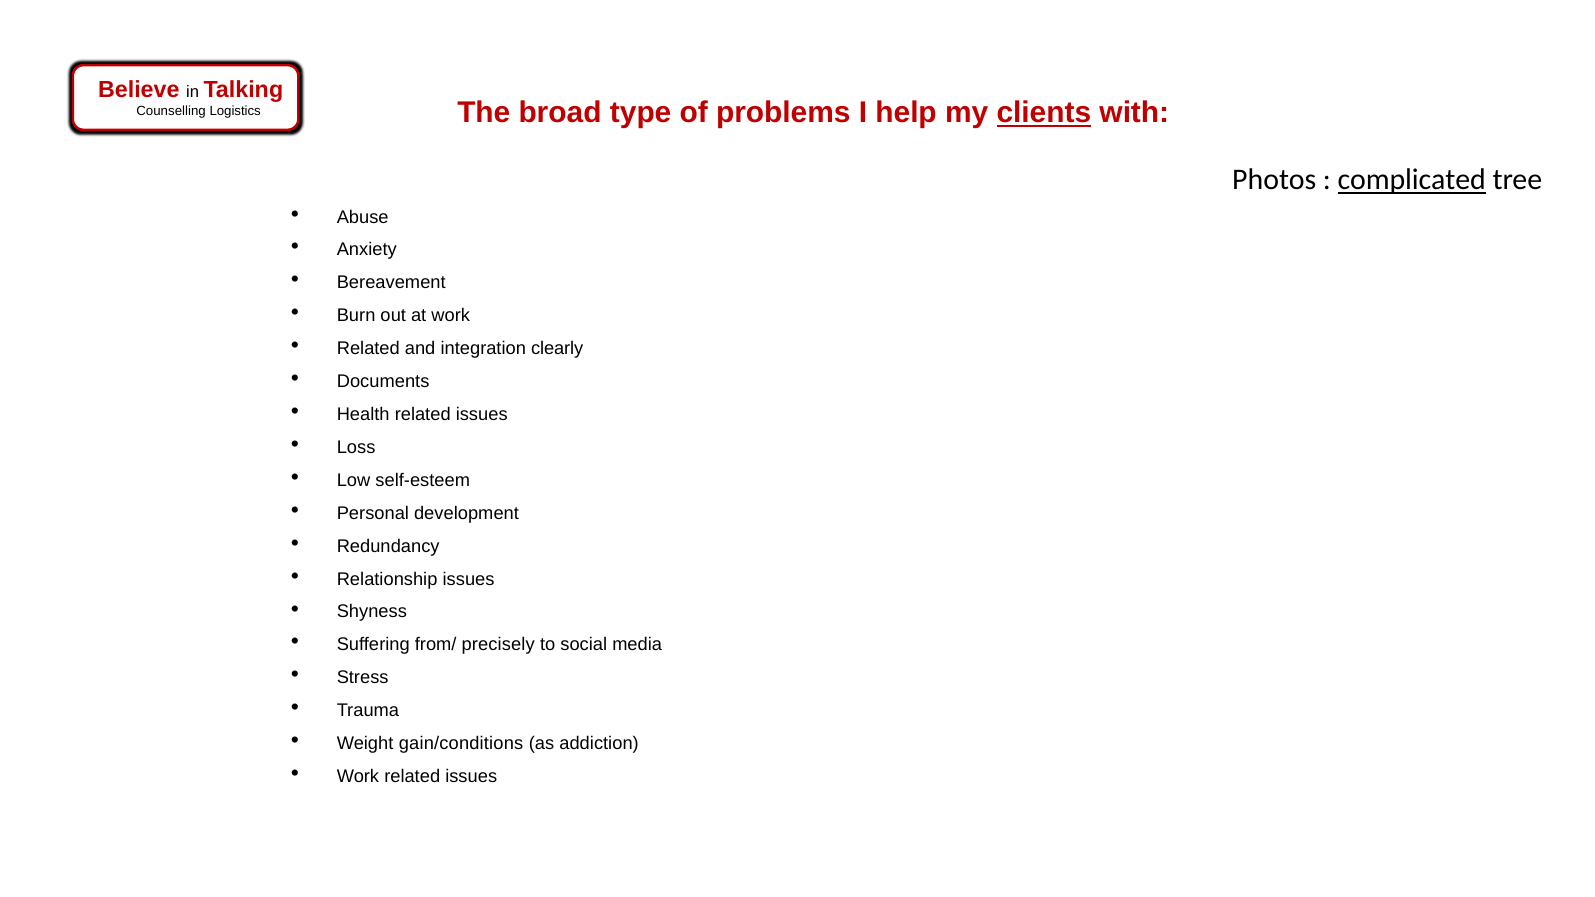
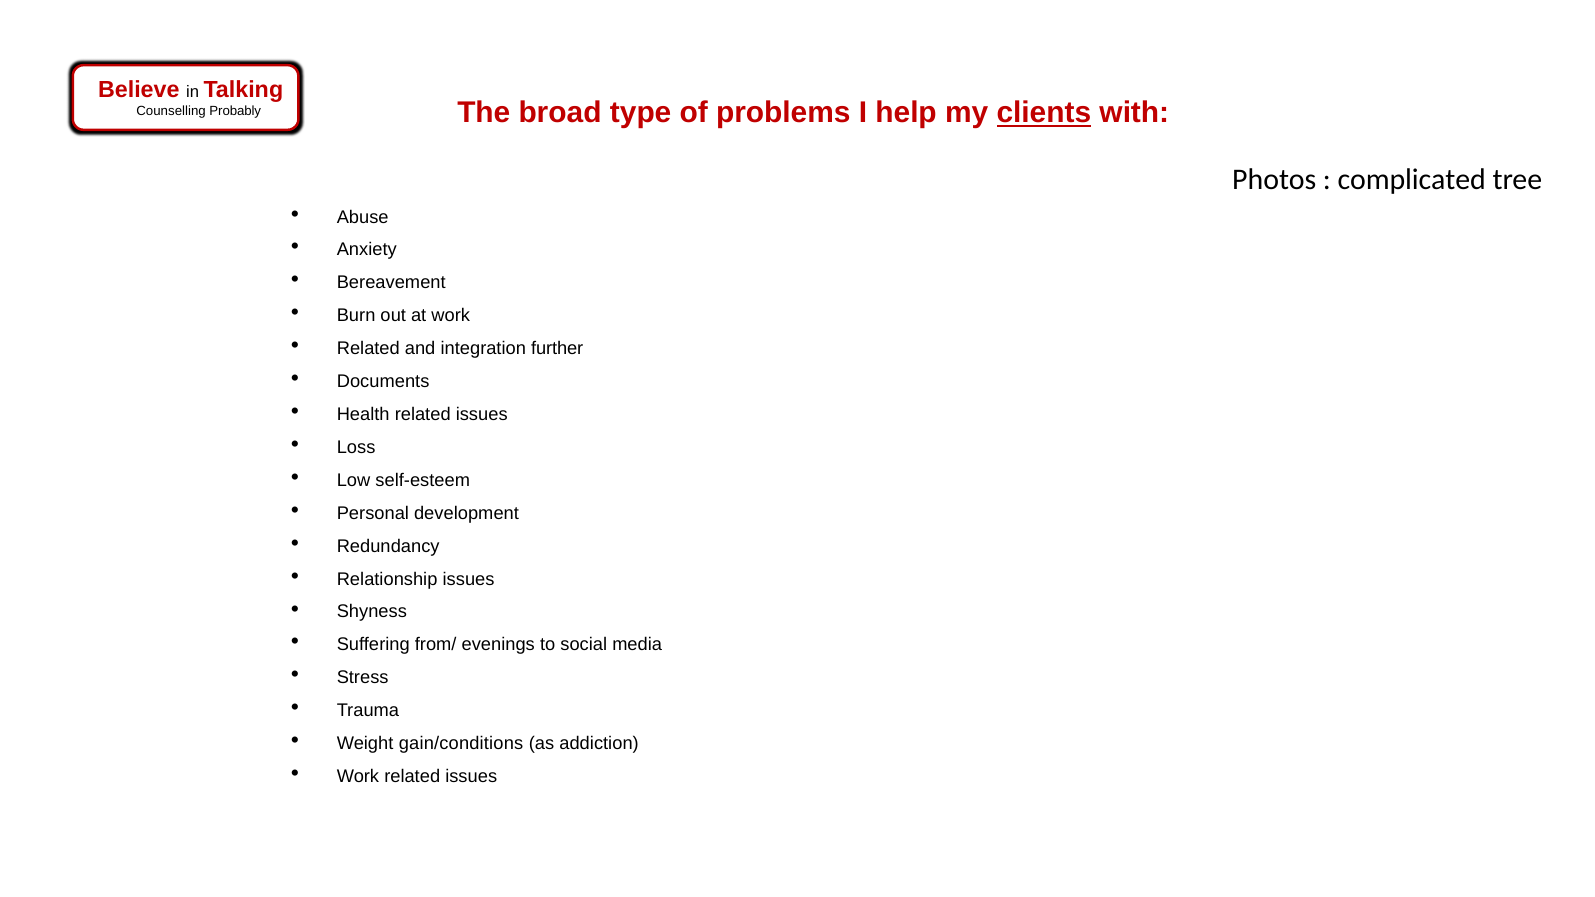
Logistics: Logistics -> Probably
complicated underline: present -> none
clearly: clearly -> further
precisely: precisely -> evenings
